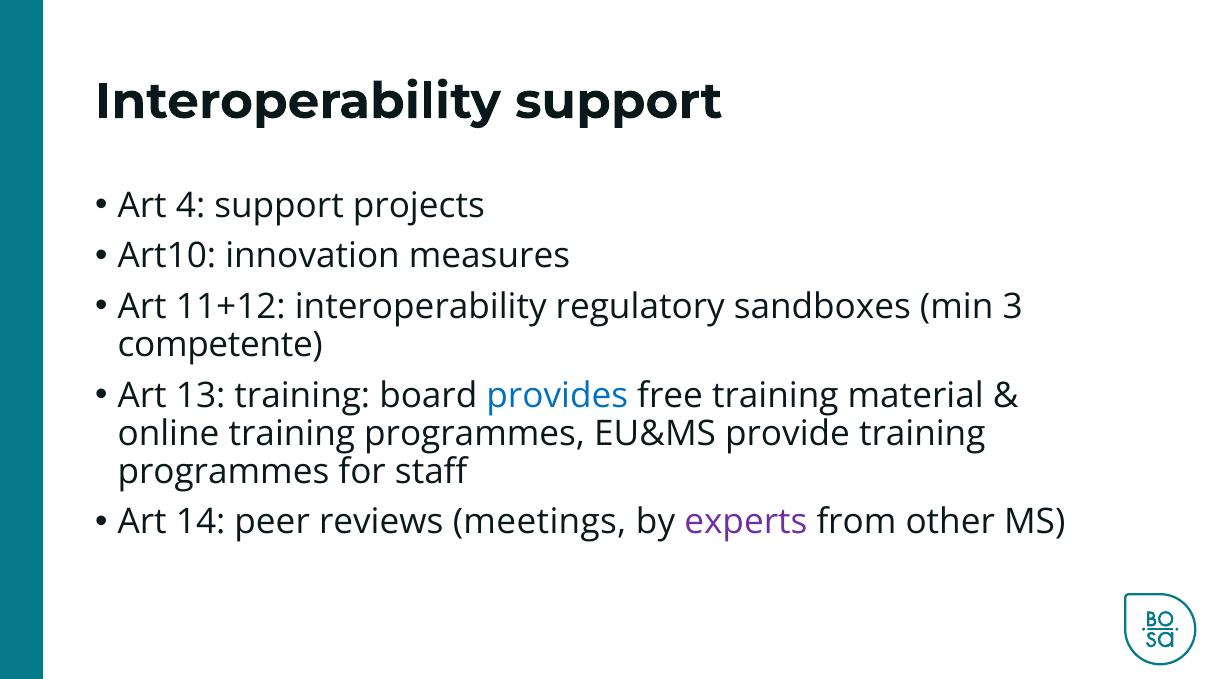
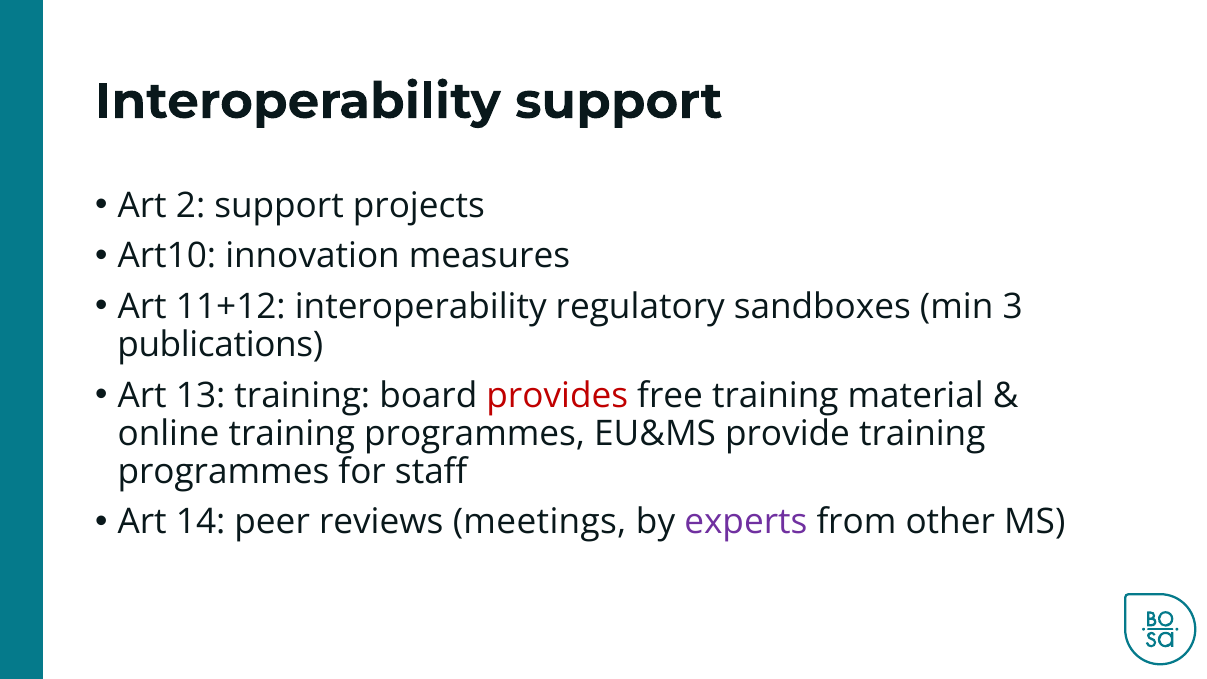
4: 4 -> 2
competente: competente -> publications
provides colour: blue -> red
